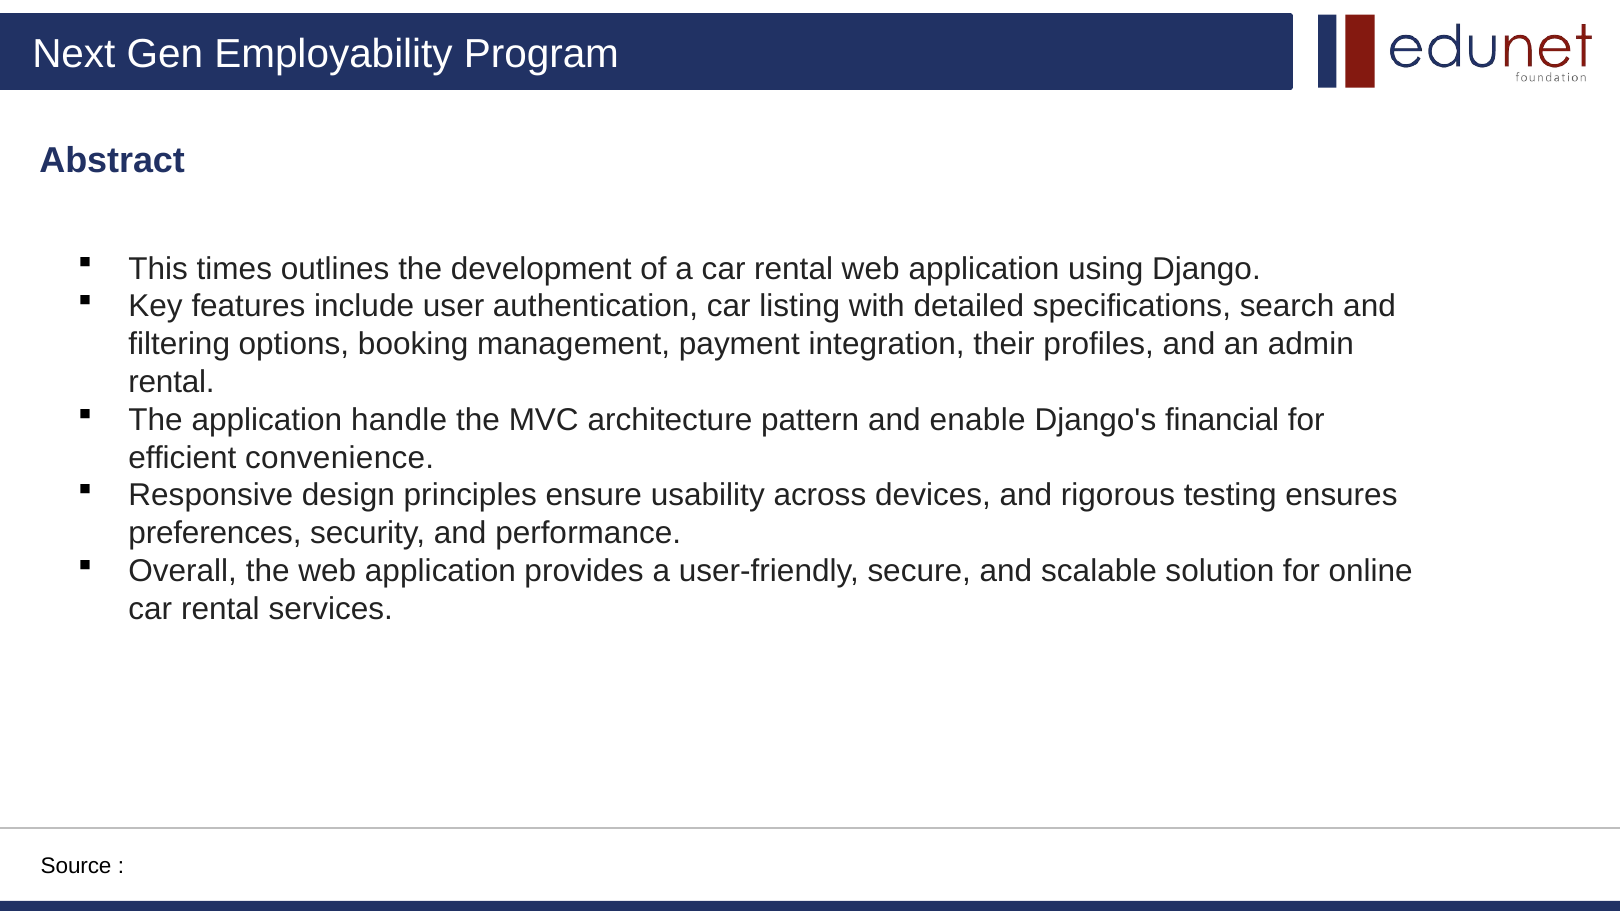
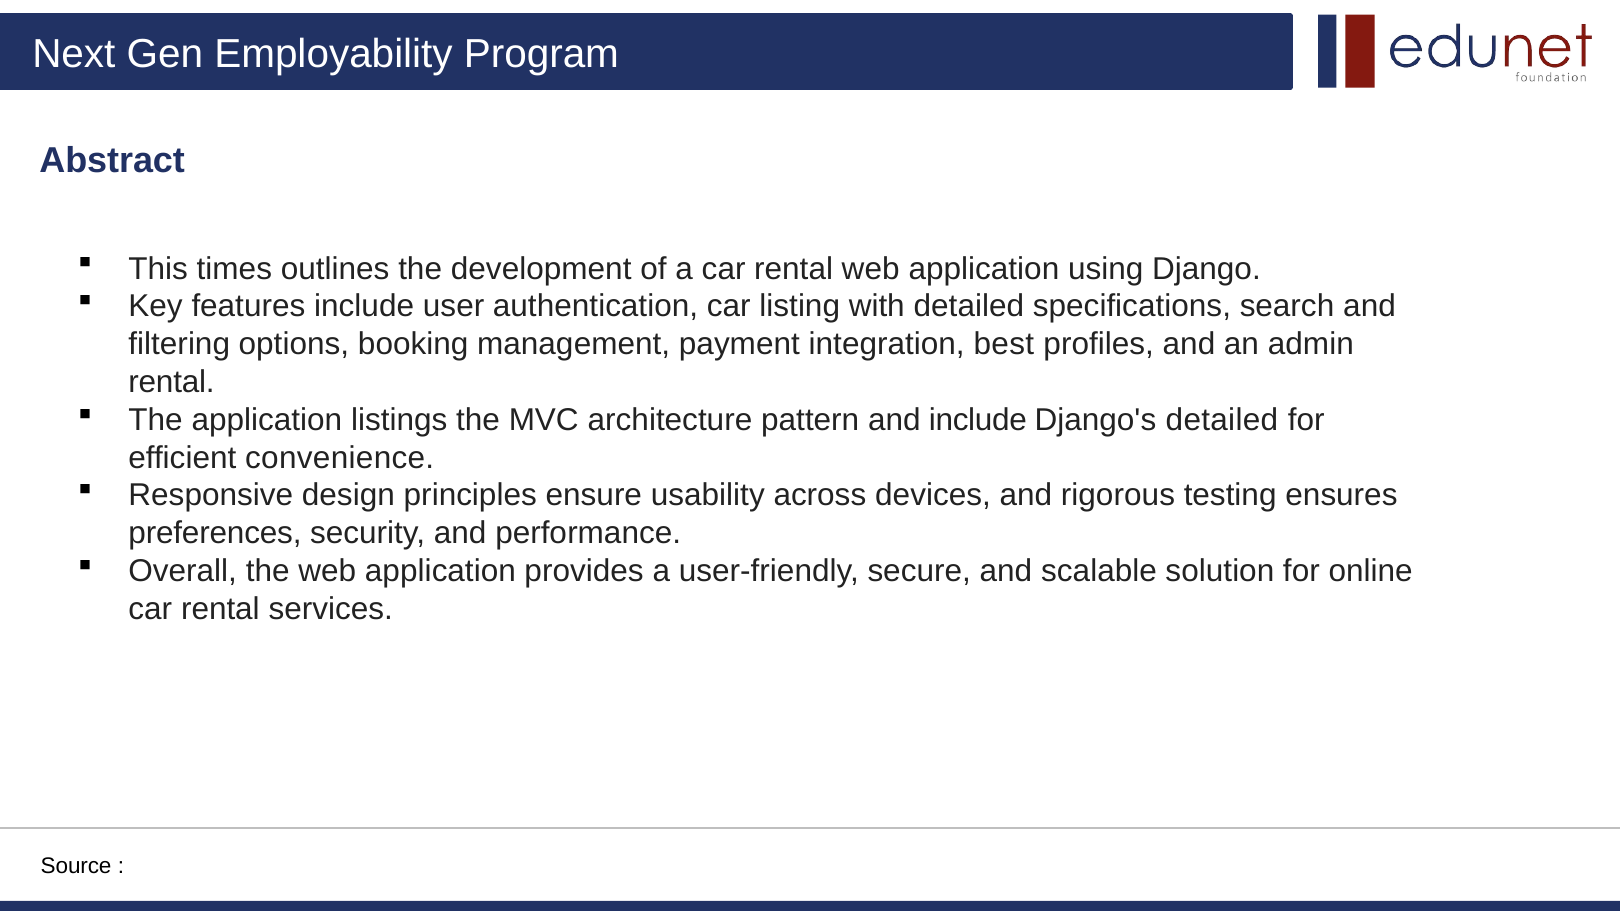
their: their -> best
handle: handle -> listings
and enable: enable -> include
Django's financial: financial -> detailed
